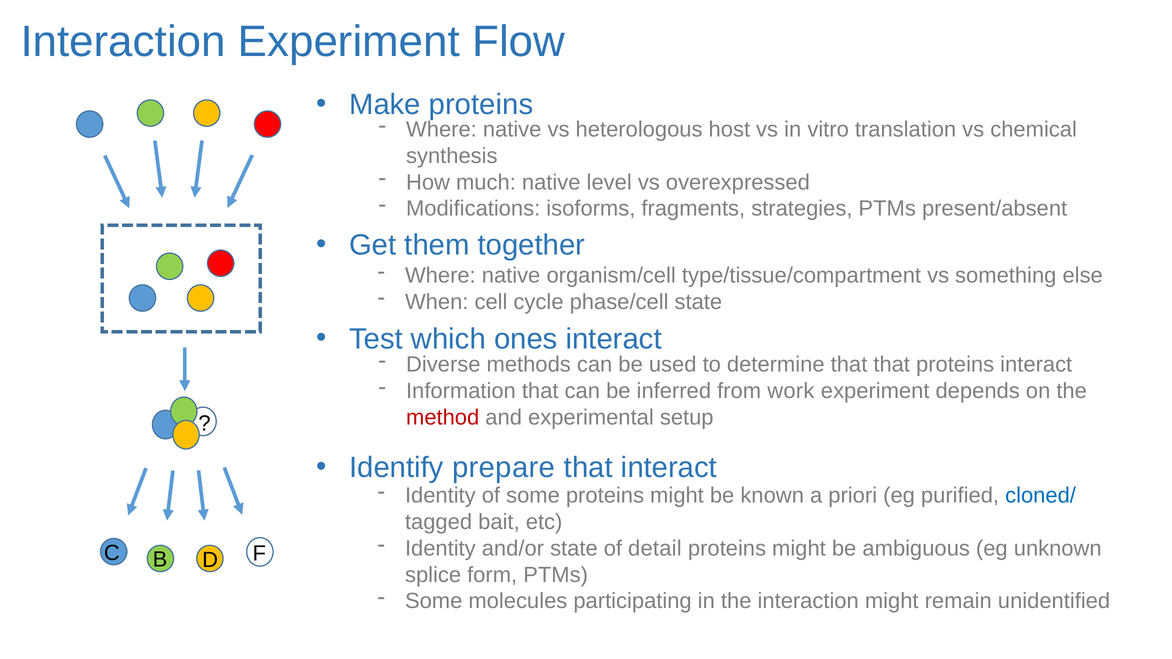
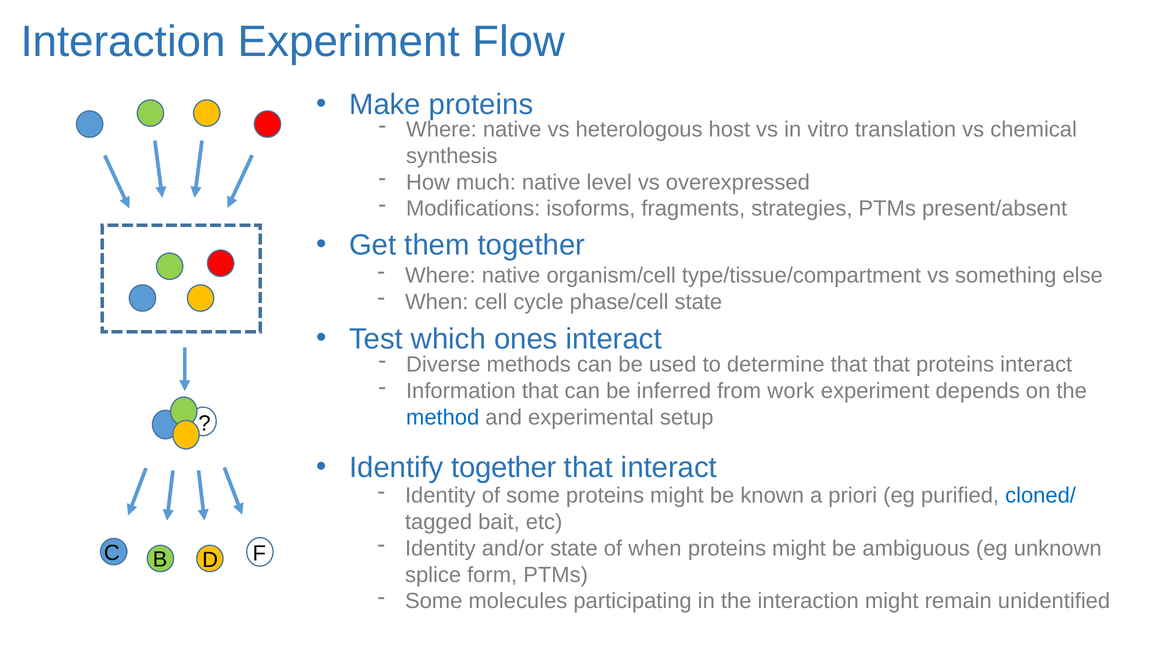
method colour: red -> blue
Identify prepare: prepare -> together
of detail: detail -> when
